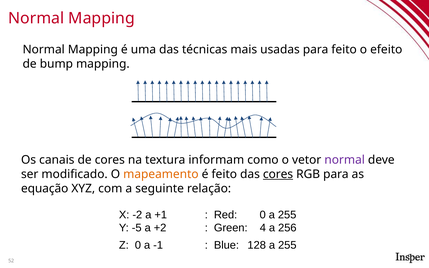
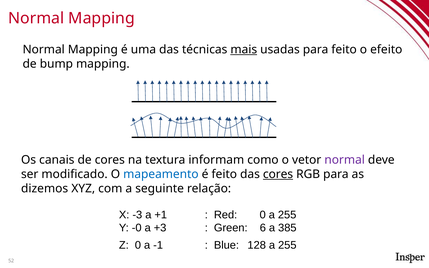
mais underline: none -> present
mapeamento colour: orange -> blue
equação: equação -> dizemos
-2: -2 -> -3
-5: -5 -> -0
+2: +2 -> +3
4: 4 -> 6
256: 256 -> 385
